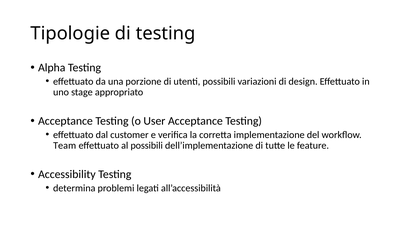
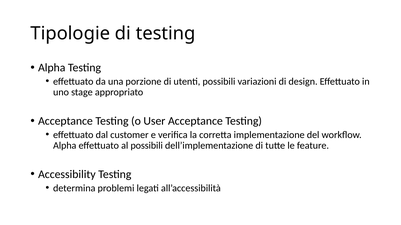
Team at (65, 146): Team -> Alpha
